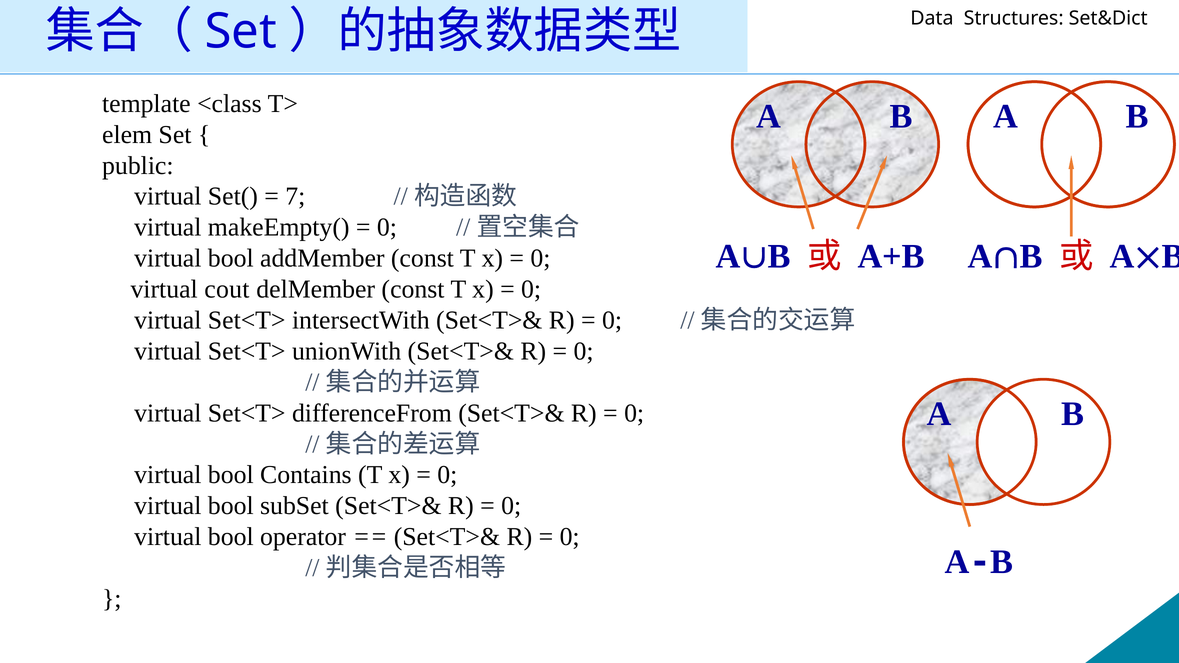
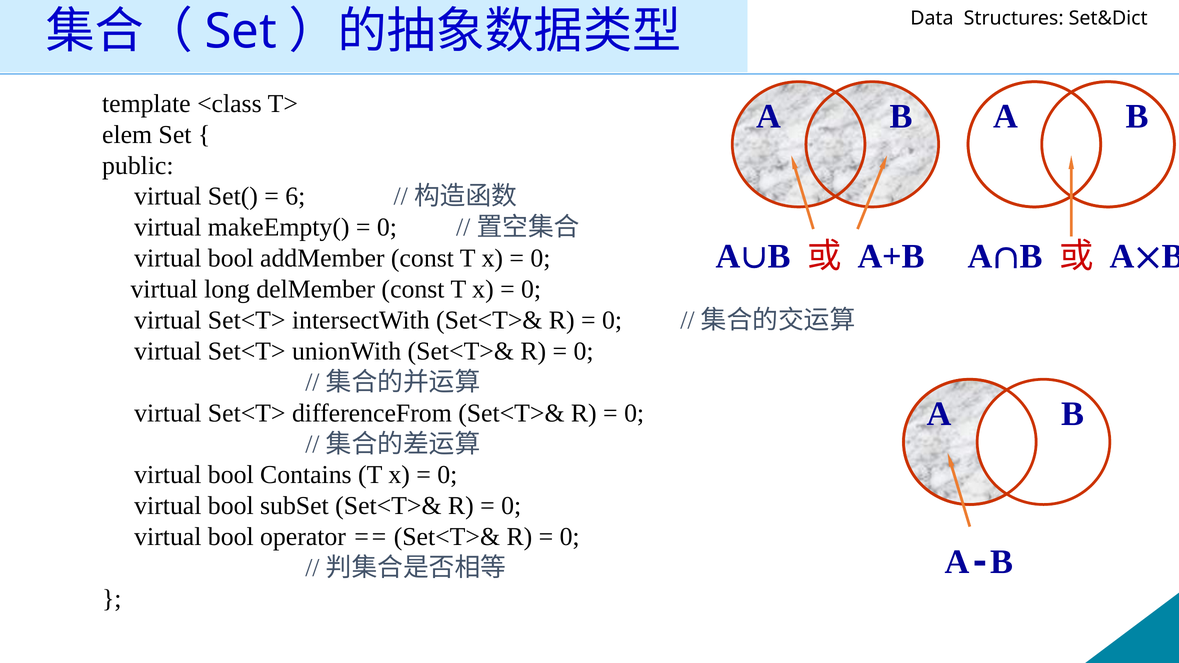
7: 7 -> 6
cout: cout -> long
